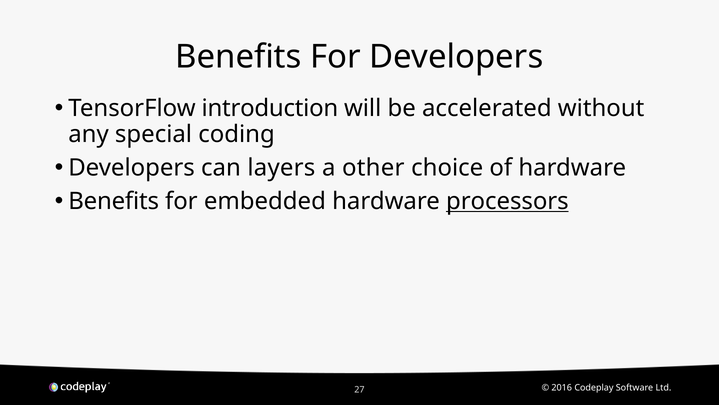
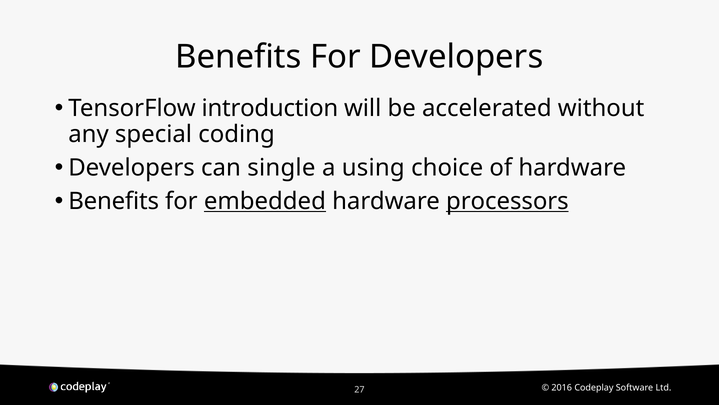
layers: layers -> single
other: other -> using
embedded underline: none -> present
